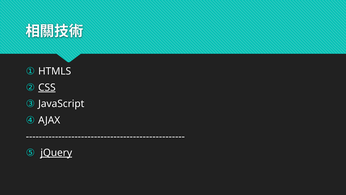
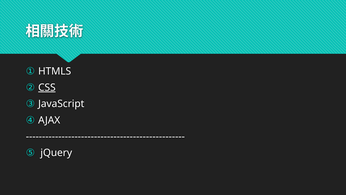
jQuery underline: present -> none
